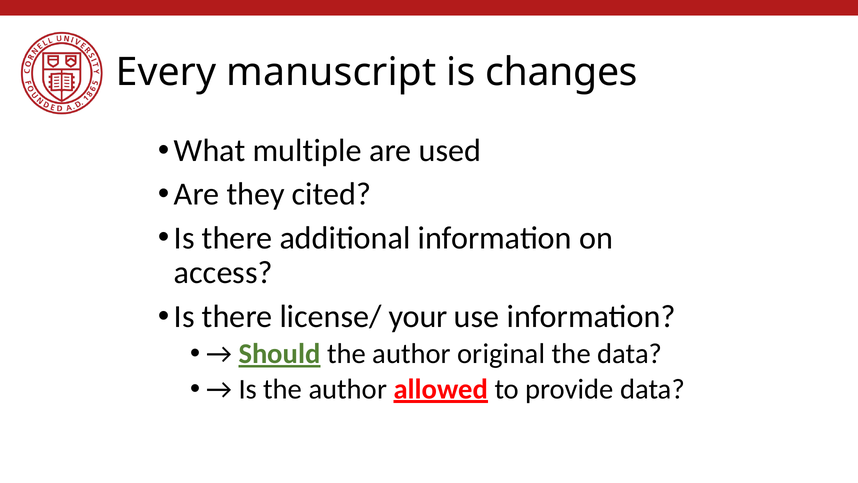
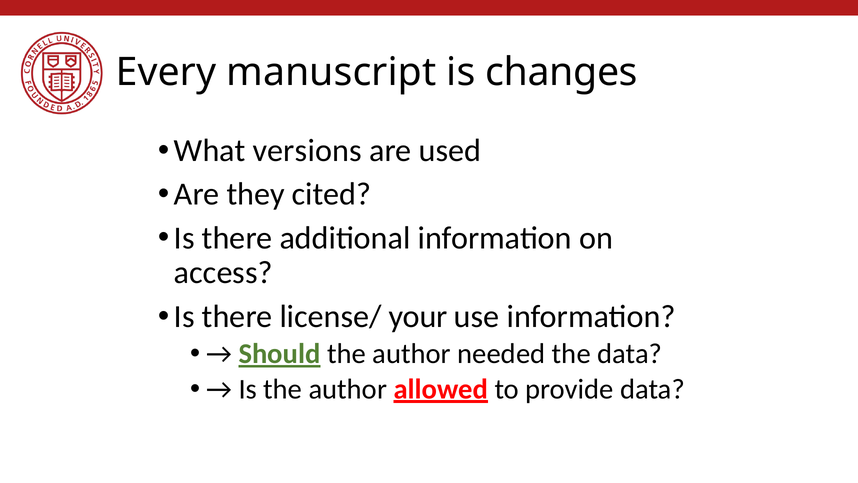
multiple: multiple -> versions
original: original -> needed
